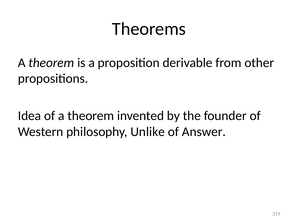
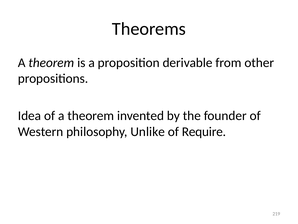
Answer: Answer -> Require
